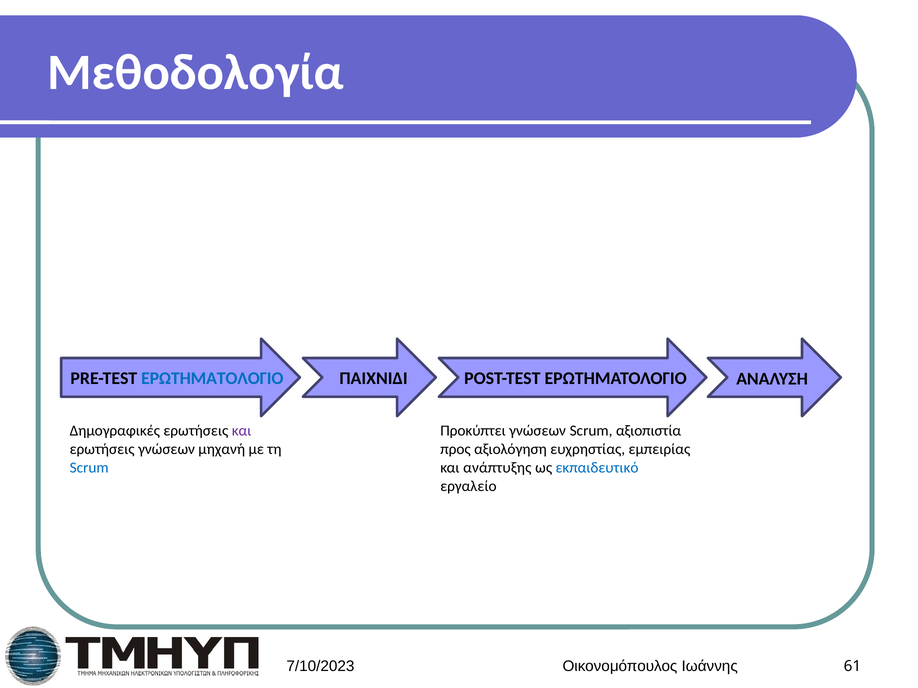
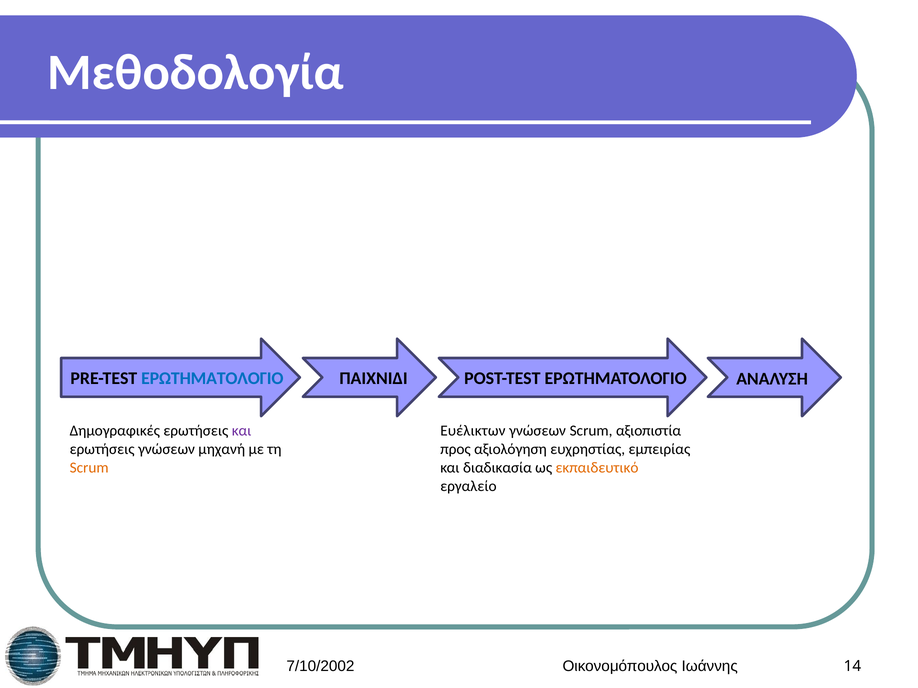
Προκύπτει: Προκύπτει -> Ευέλικτων
Scrum at (89, 468) colour: blue -> orange
ανάπτυξης: ανάπτυξης -> διαδικασία
εκπαιδευτικό colour: blue -> orange
7/10/2023: 7/10/2023 -> 7/10/2002
61: 61 -> 14
